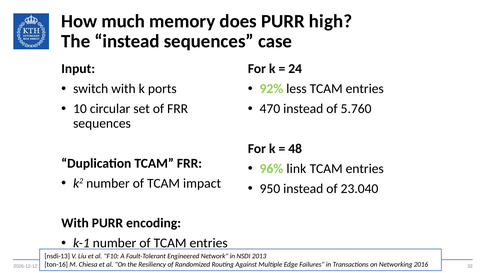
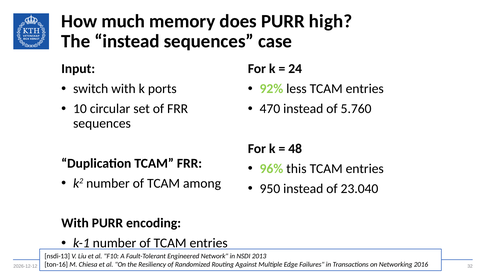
link: link -> this
impact: impact -> among
